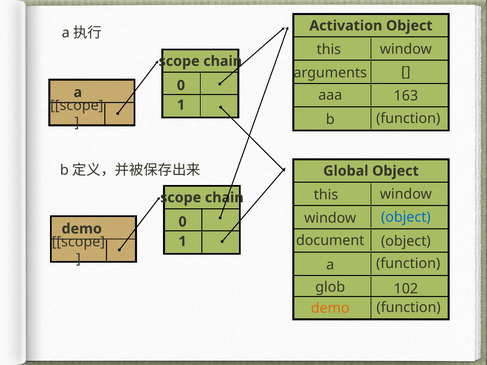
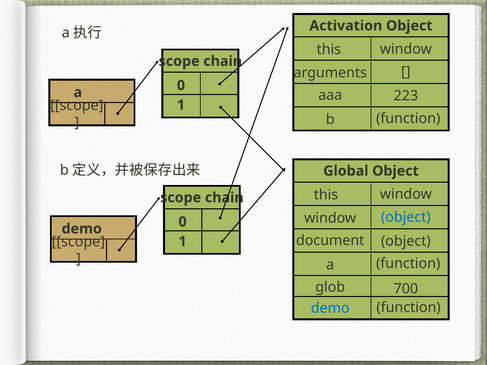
163: 163 -> 223
102: 102 -> 700
demo at (330, 308) colour: orange -> blue
